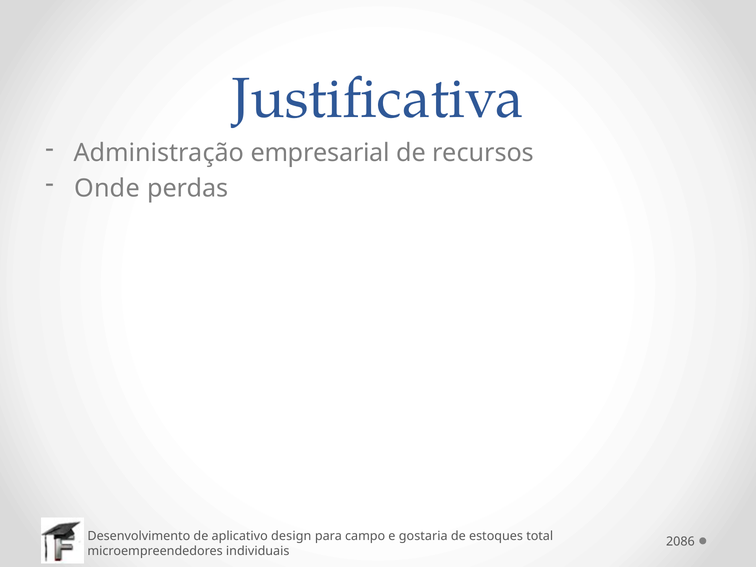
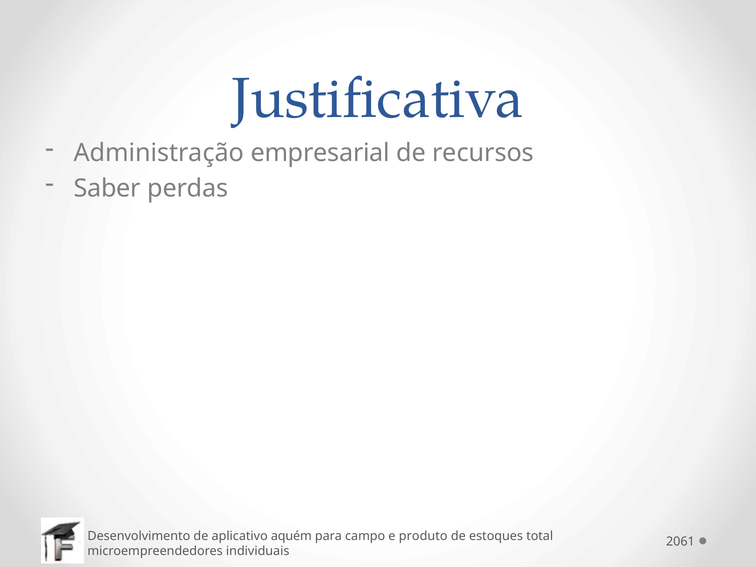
Onde: Onde -> Saber
design: design -> aquém
gostaria: gostaria -> produto
2086: 2086 -> 2061
